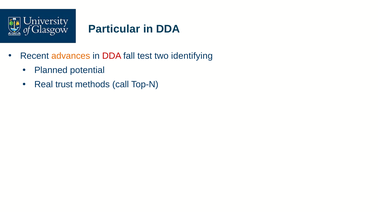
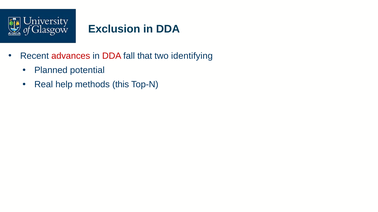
Particular: Particular -> Exclusion
advances colour: orange -> red
test: test -> that
trust: trust -> help
call: call -> this
